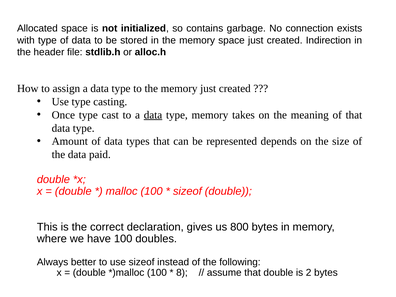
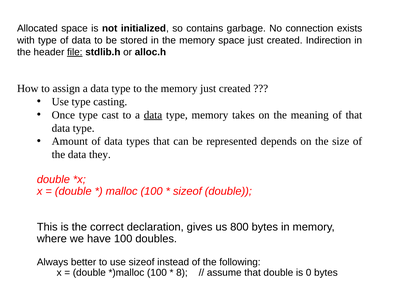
file underline: none -> present
paid: paid -> they
2: 2 -> 0
